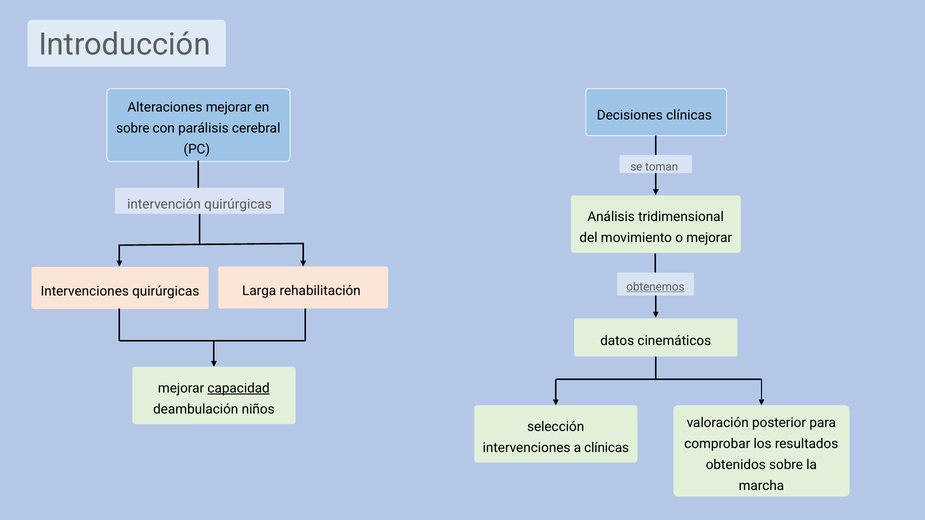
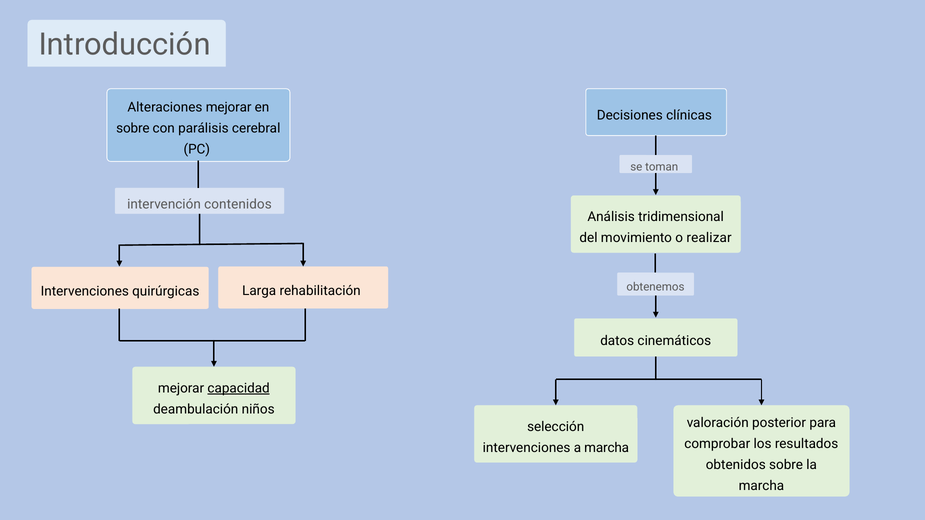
intervención quirúrgicas: quirúrgicas -> contenidos
o mejorar: mejorar -> realizar
obtenemos underline: present -> none
a clínicas: clínicas -> marcha
